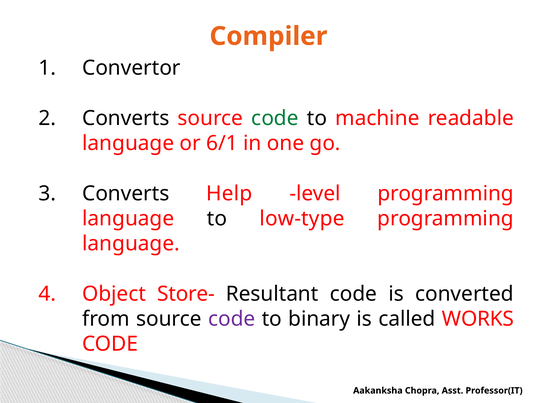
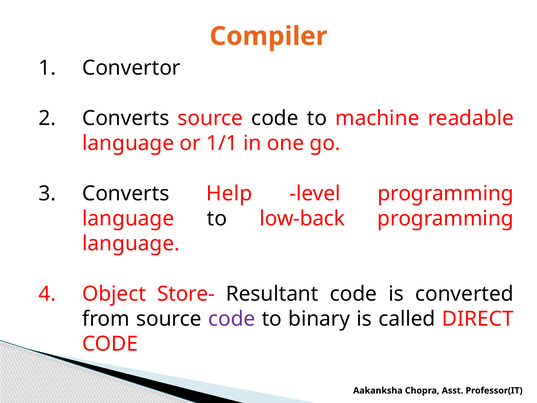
code at (275, 118) colour: green -> black
6/1: 6/1 -> 1/1
low-type: low-type -> low-back
WORKS: WORKS -> DIRECT
